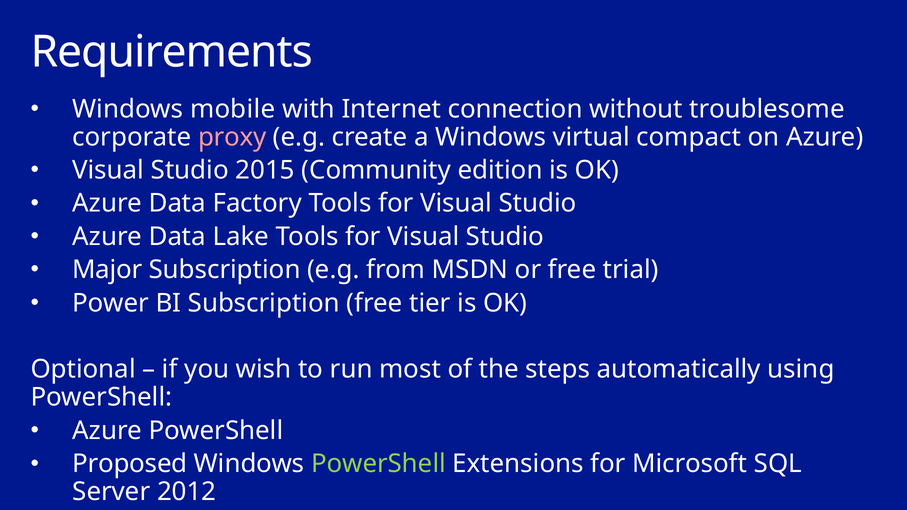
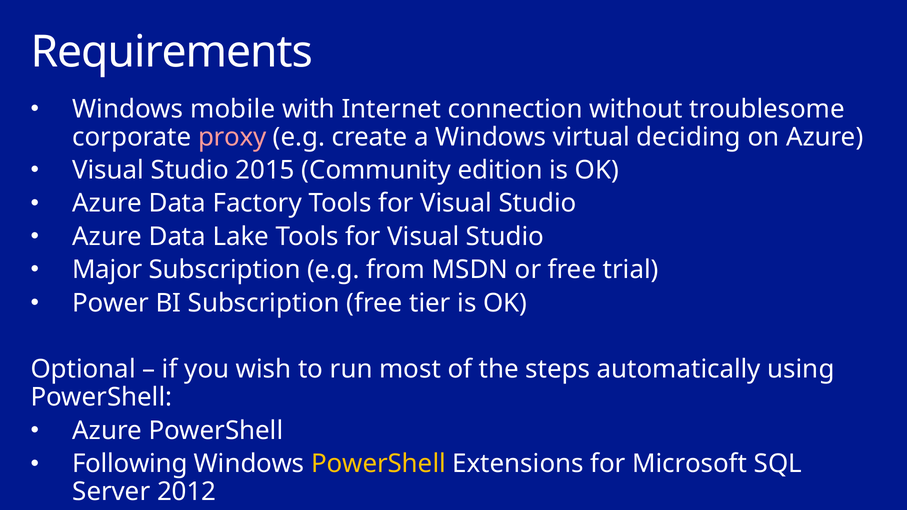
compact: compact -> deciding
Proposed: Proposed -> Following
PowerShell at (378, 464) colour: light green -> yellow
